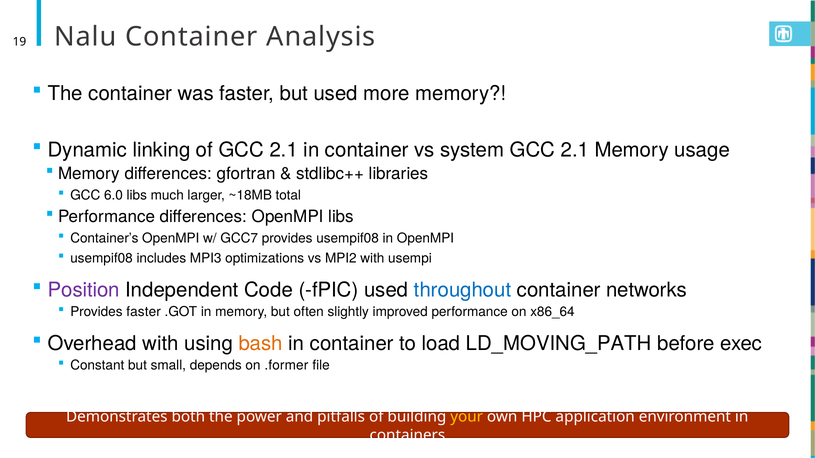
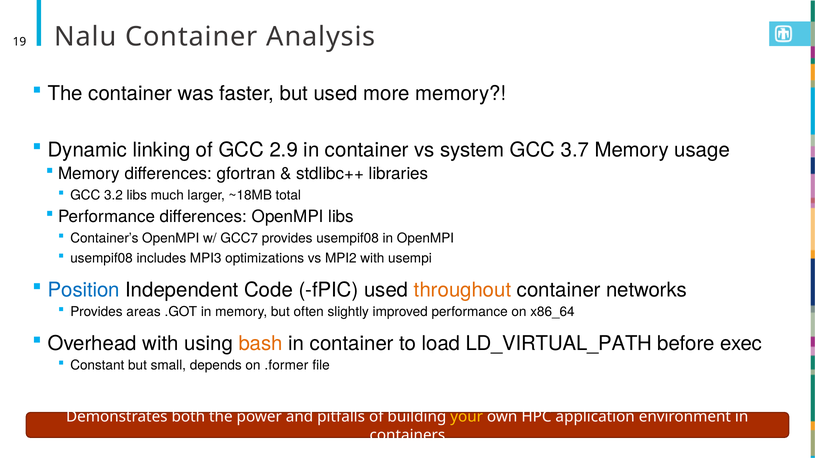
of GCC 2.1: 2.1 -> 2.9
system GCC 2.1: 2.1 -> 3.7
6.0: 6.0 -> 3.2
Position colour: purple -> blue
throughout colour: blue -> orange
Provides faster: faster -> areas
LD_MOVING_PATH: LD_MOVING_PATH -> LD_VIRTUAL_PATH
